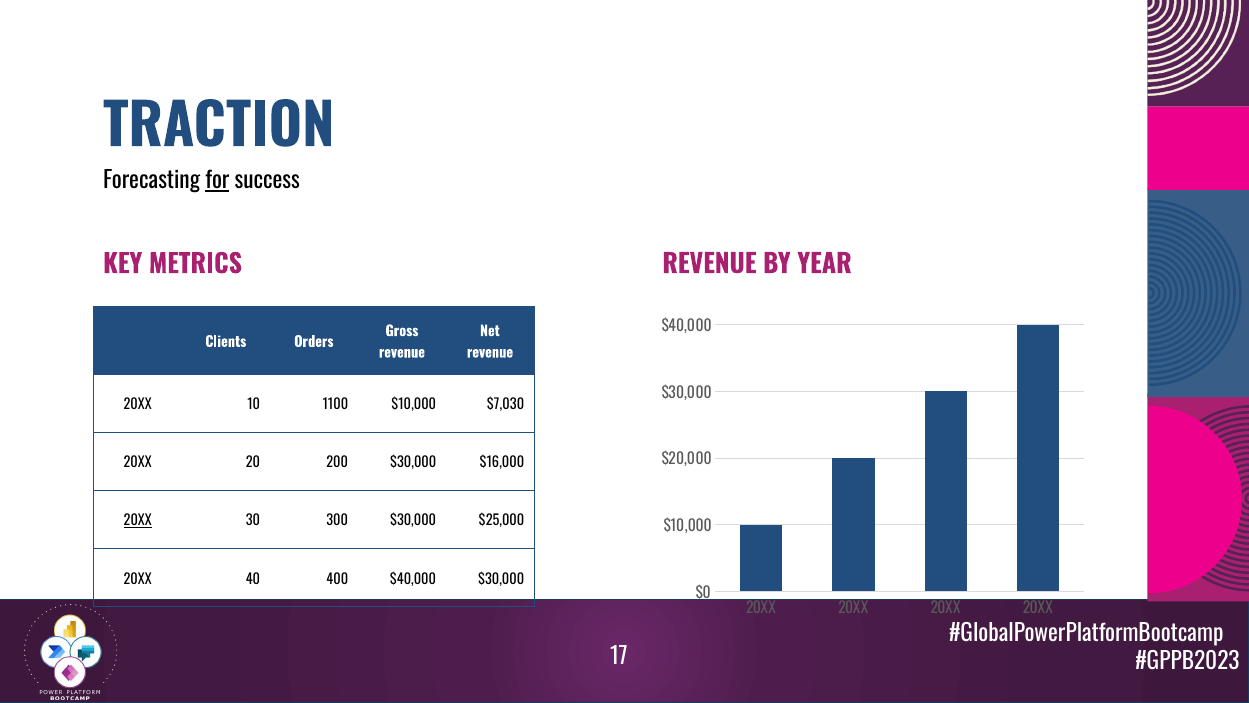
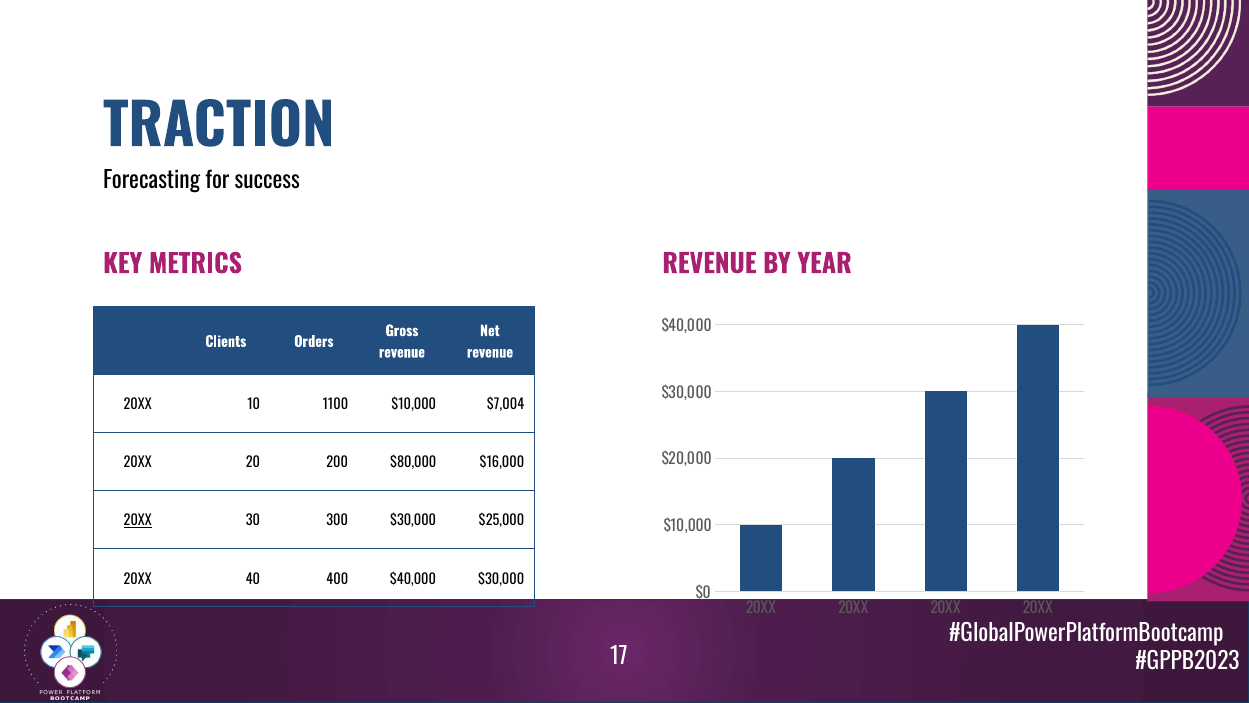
for underline: present -> none
$7,030: $7,030 -> $7,004
200 $30,000: $30,000 -> $80,000
